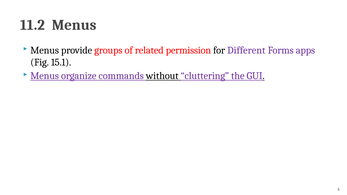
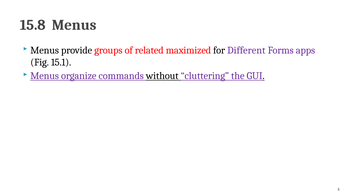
11.2: 11.2 -> 15.8
permission: permission -> maximized
